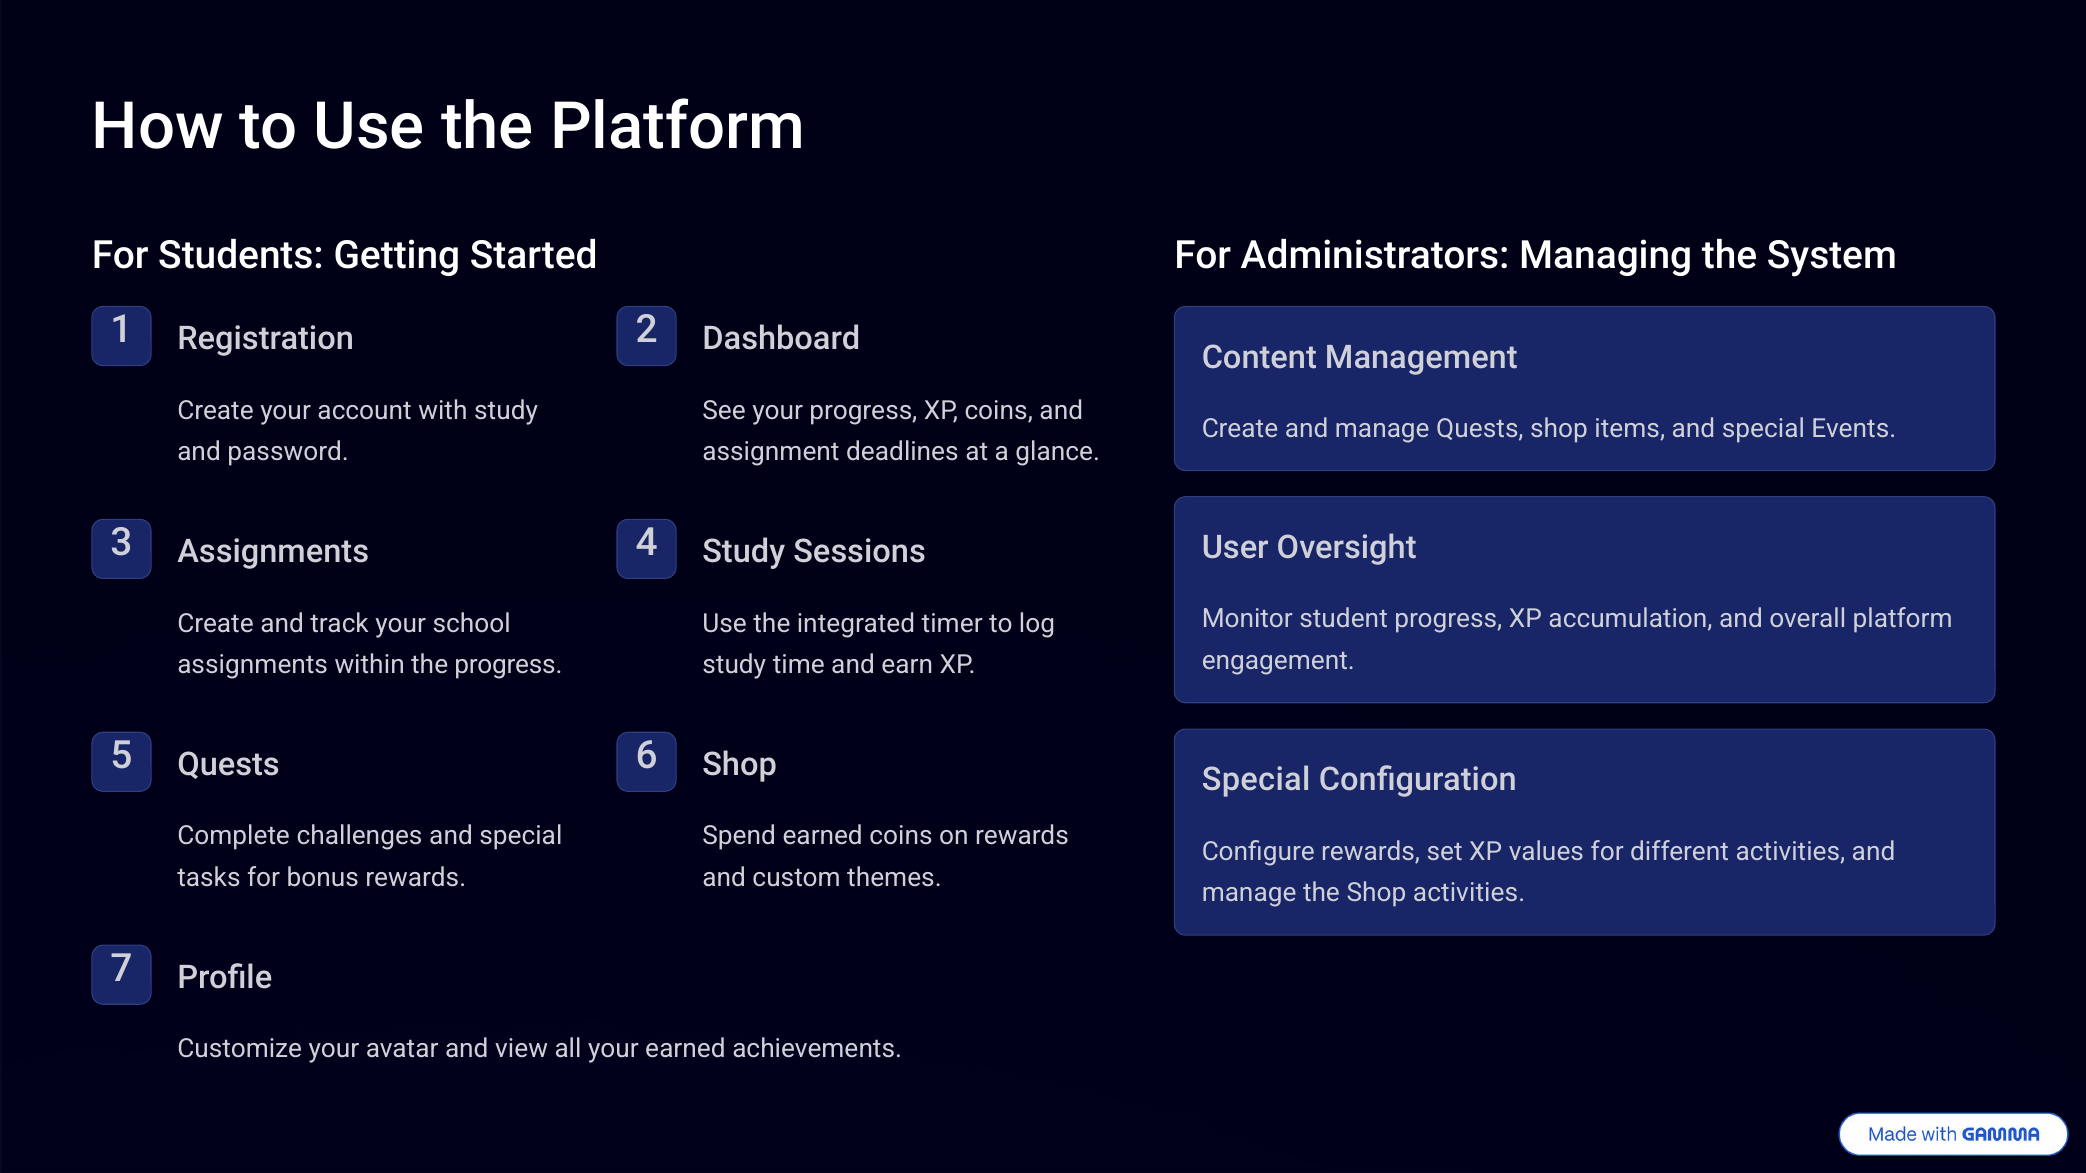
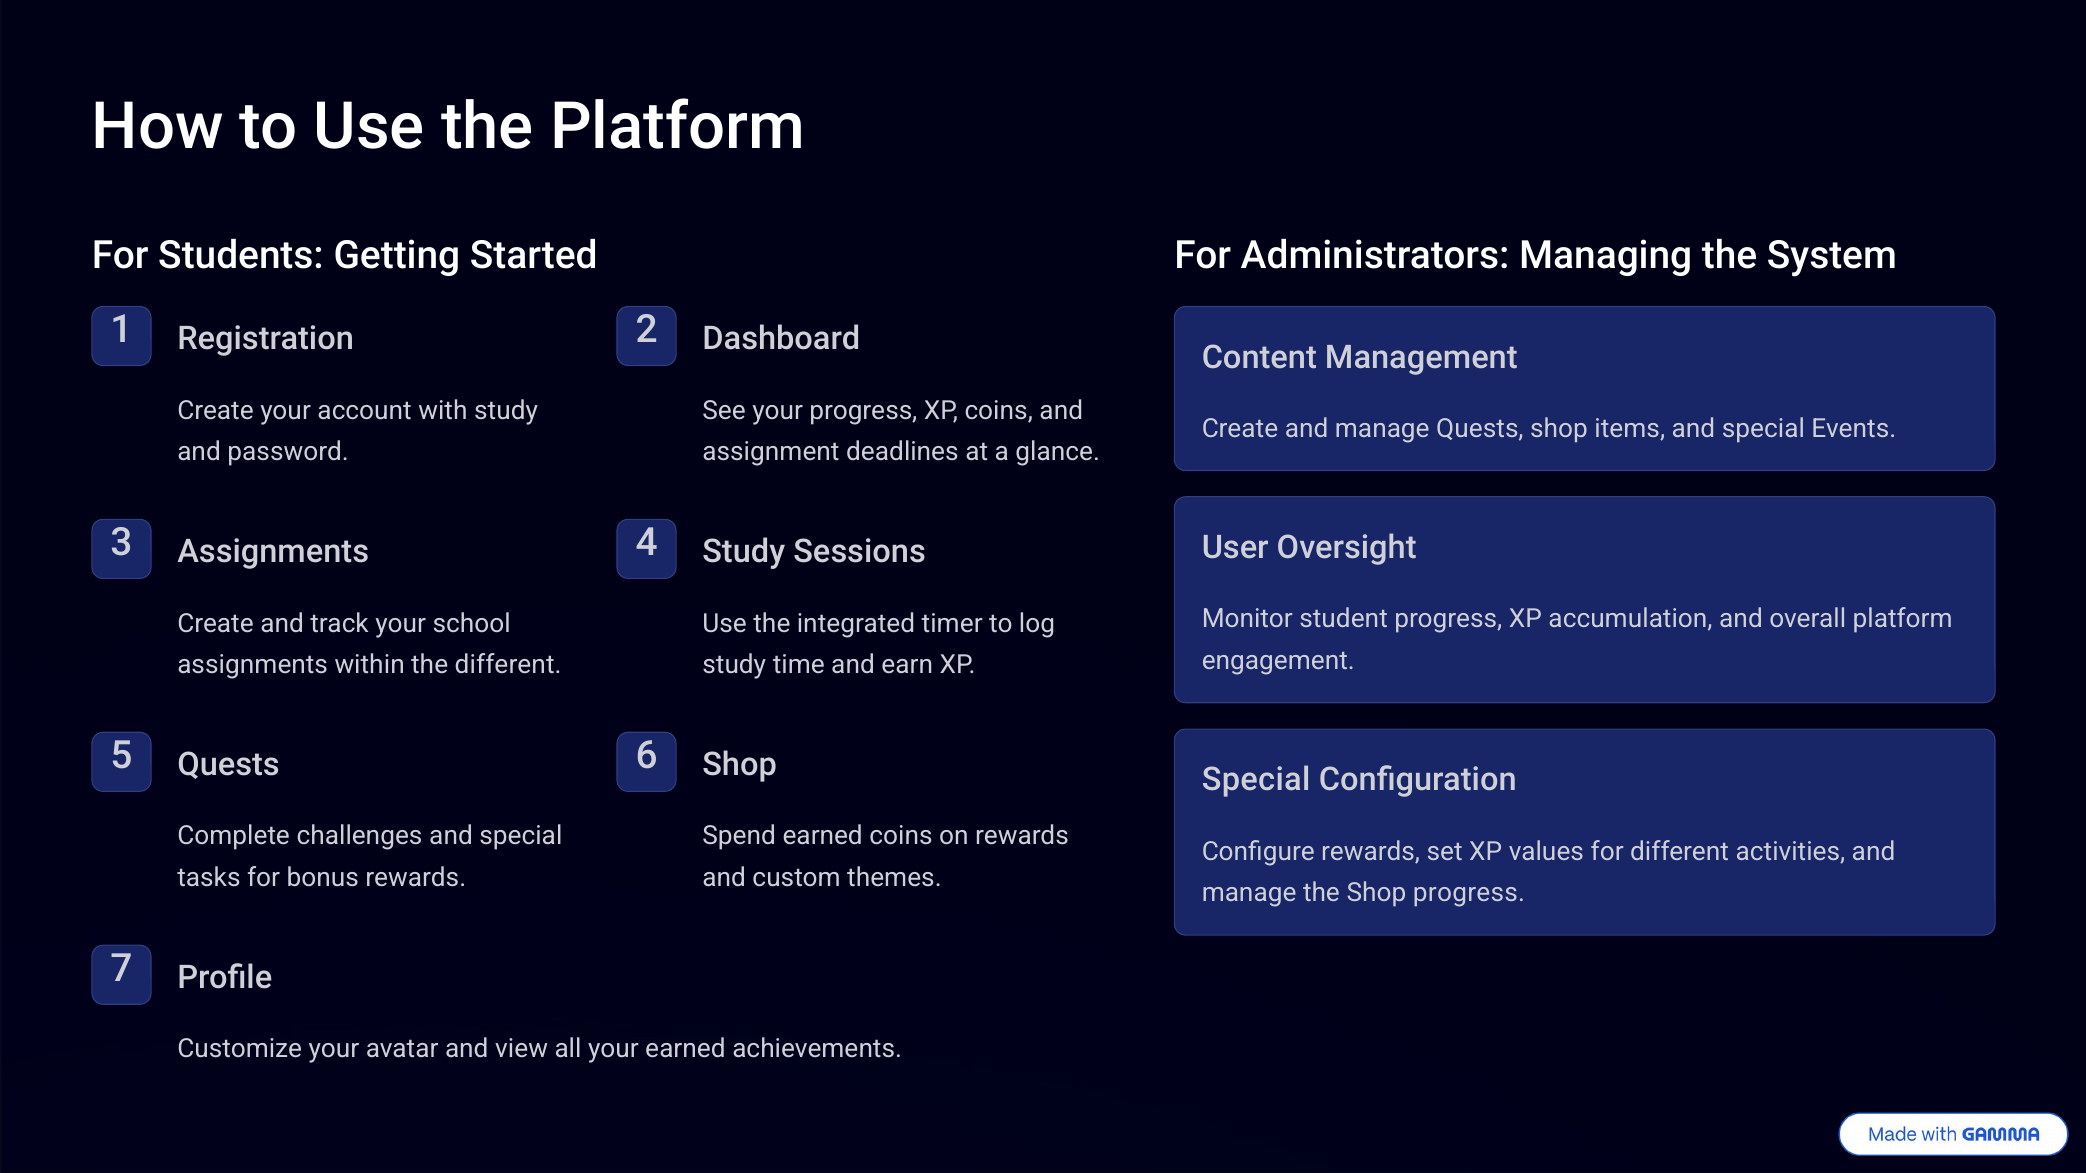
the progress: progress -> different
Shop activities: activities -> progress
